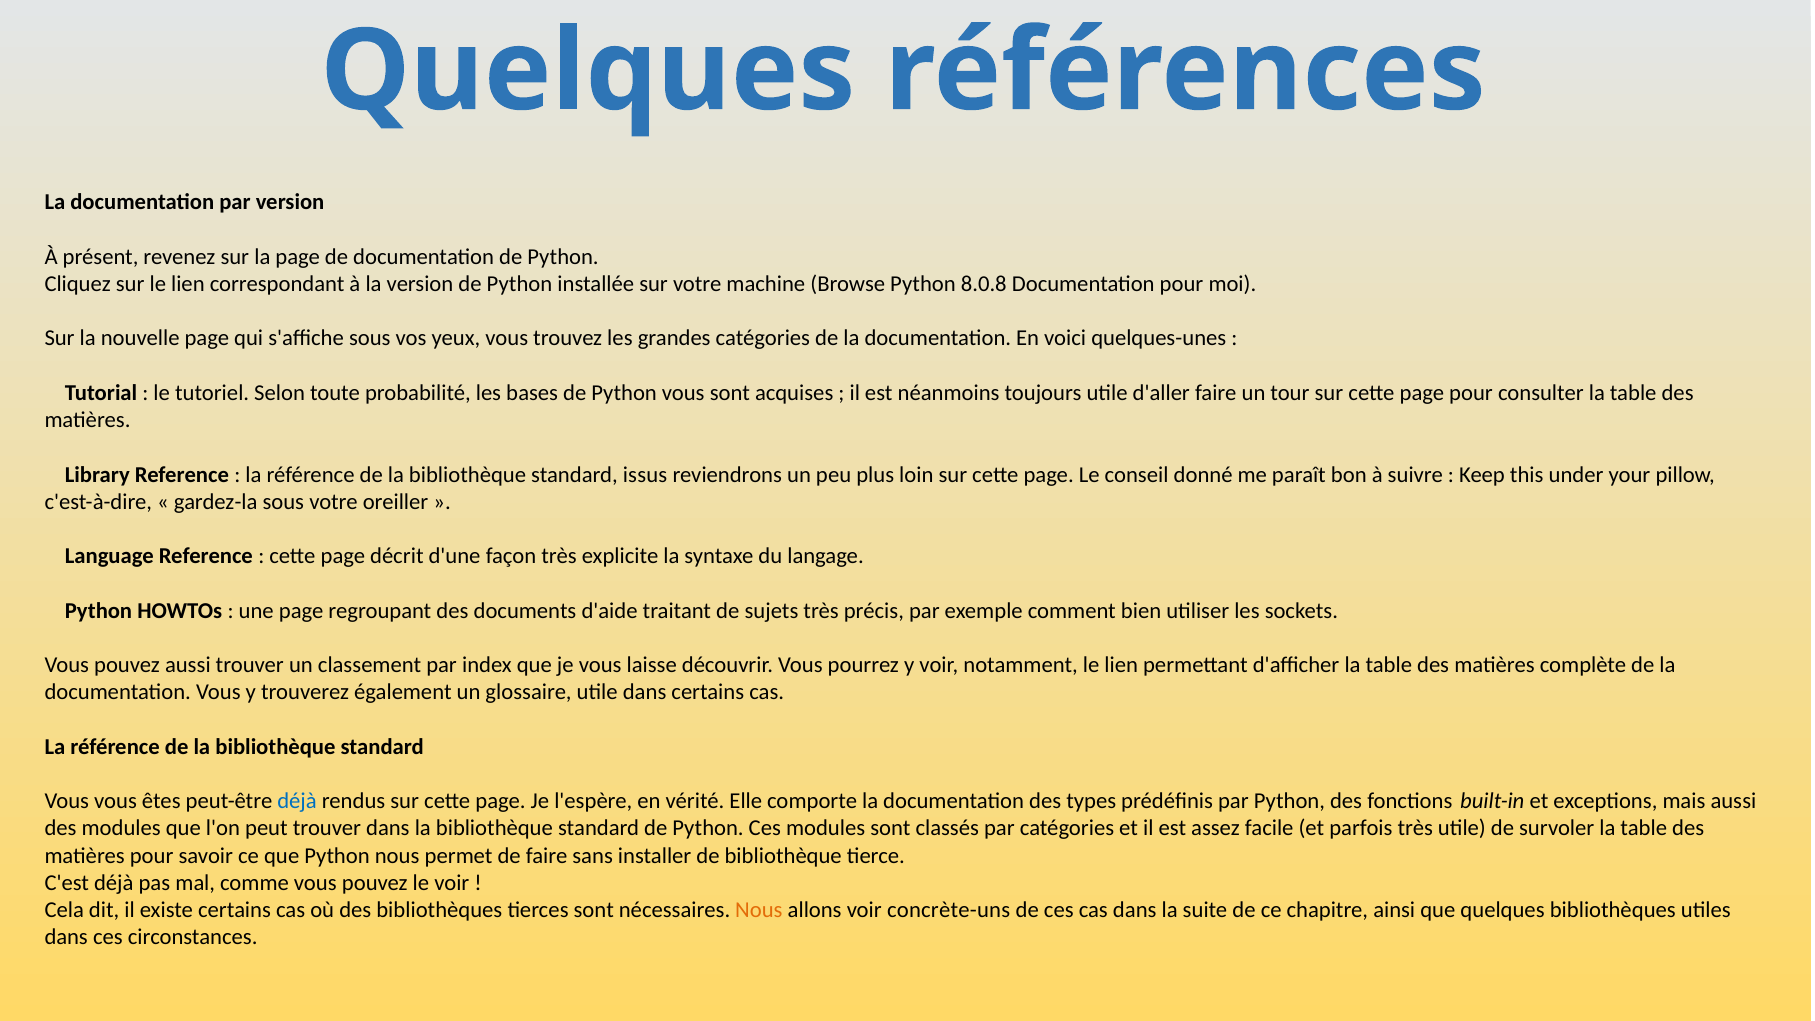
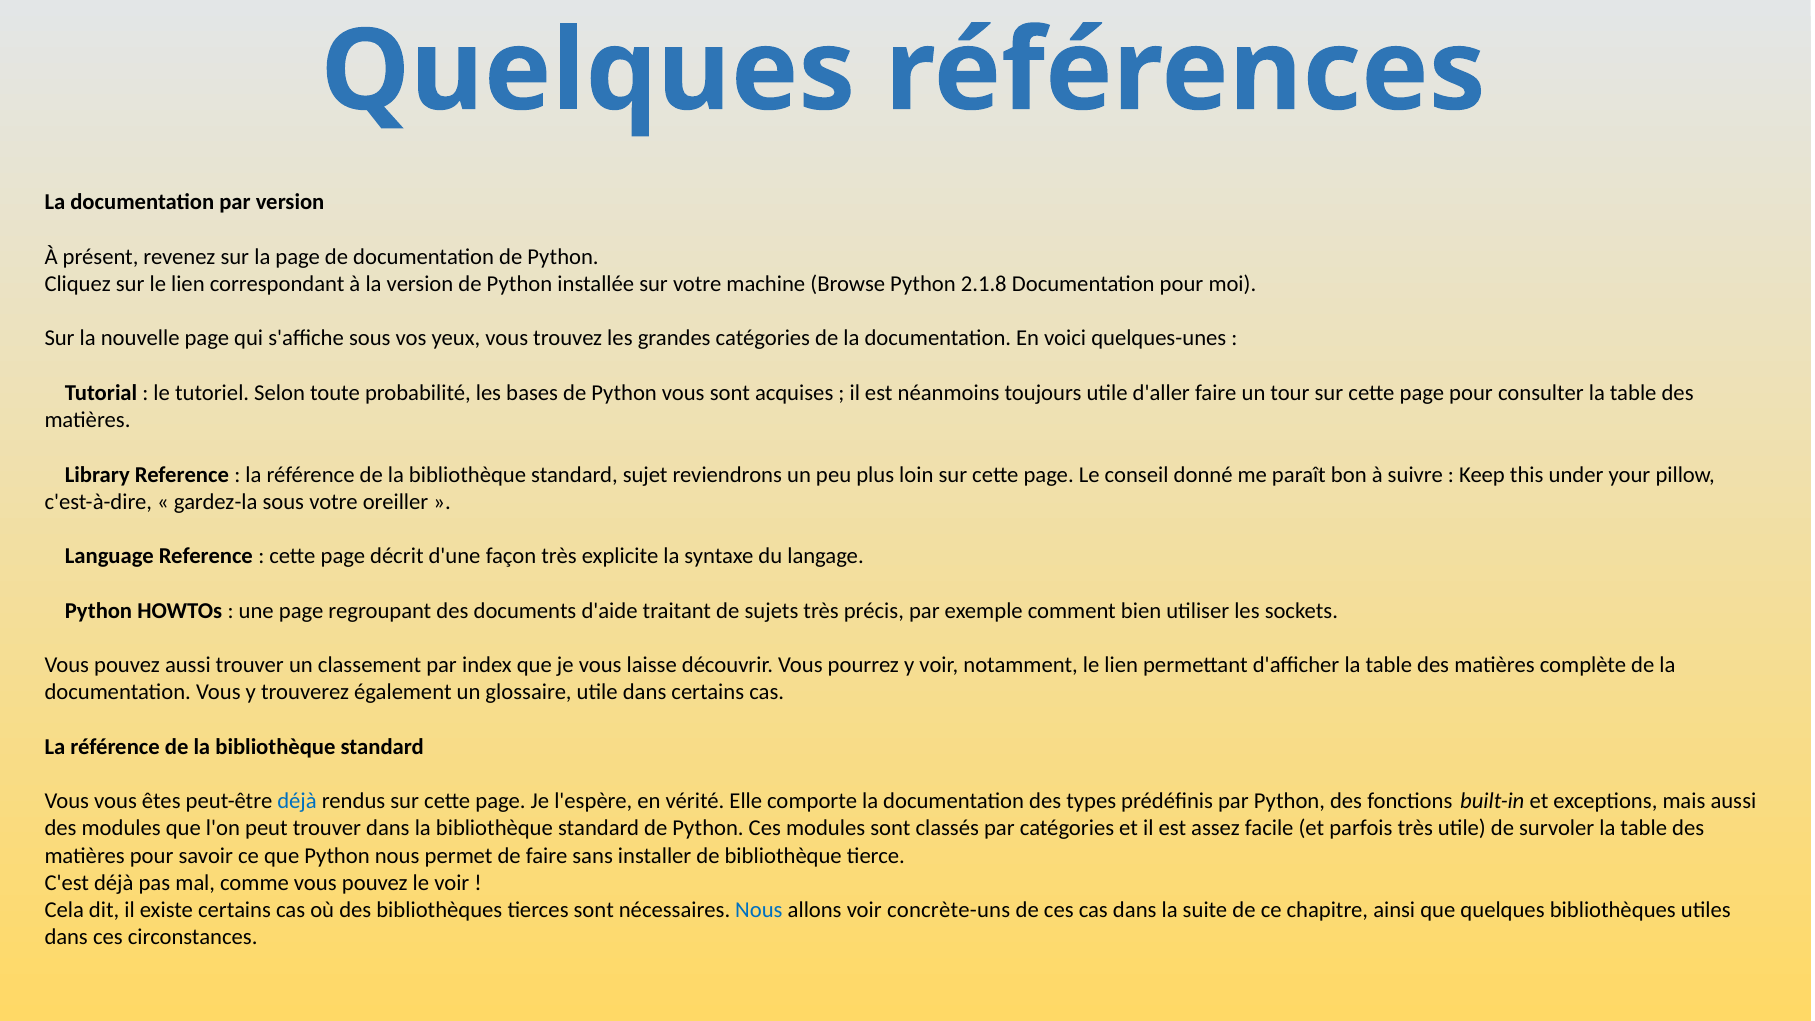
8.0.8: 8.0.8 -> 2.1.8
issus: issus -> sujet
Nous at (759, 910) colour: orange -> blue
